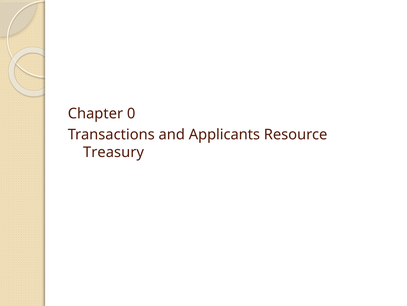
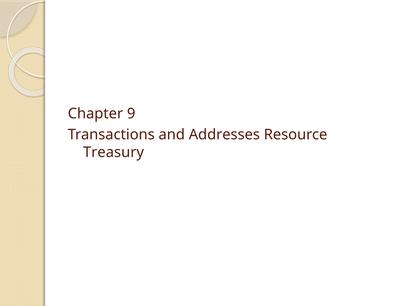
0: 0 -> 9
Applicants: Applicants -> Addresses
